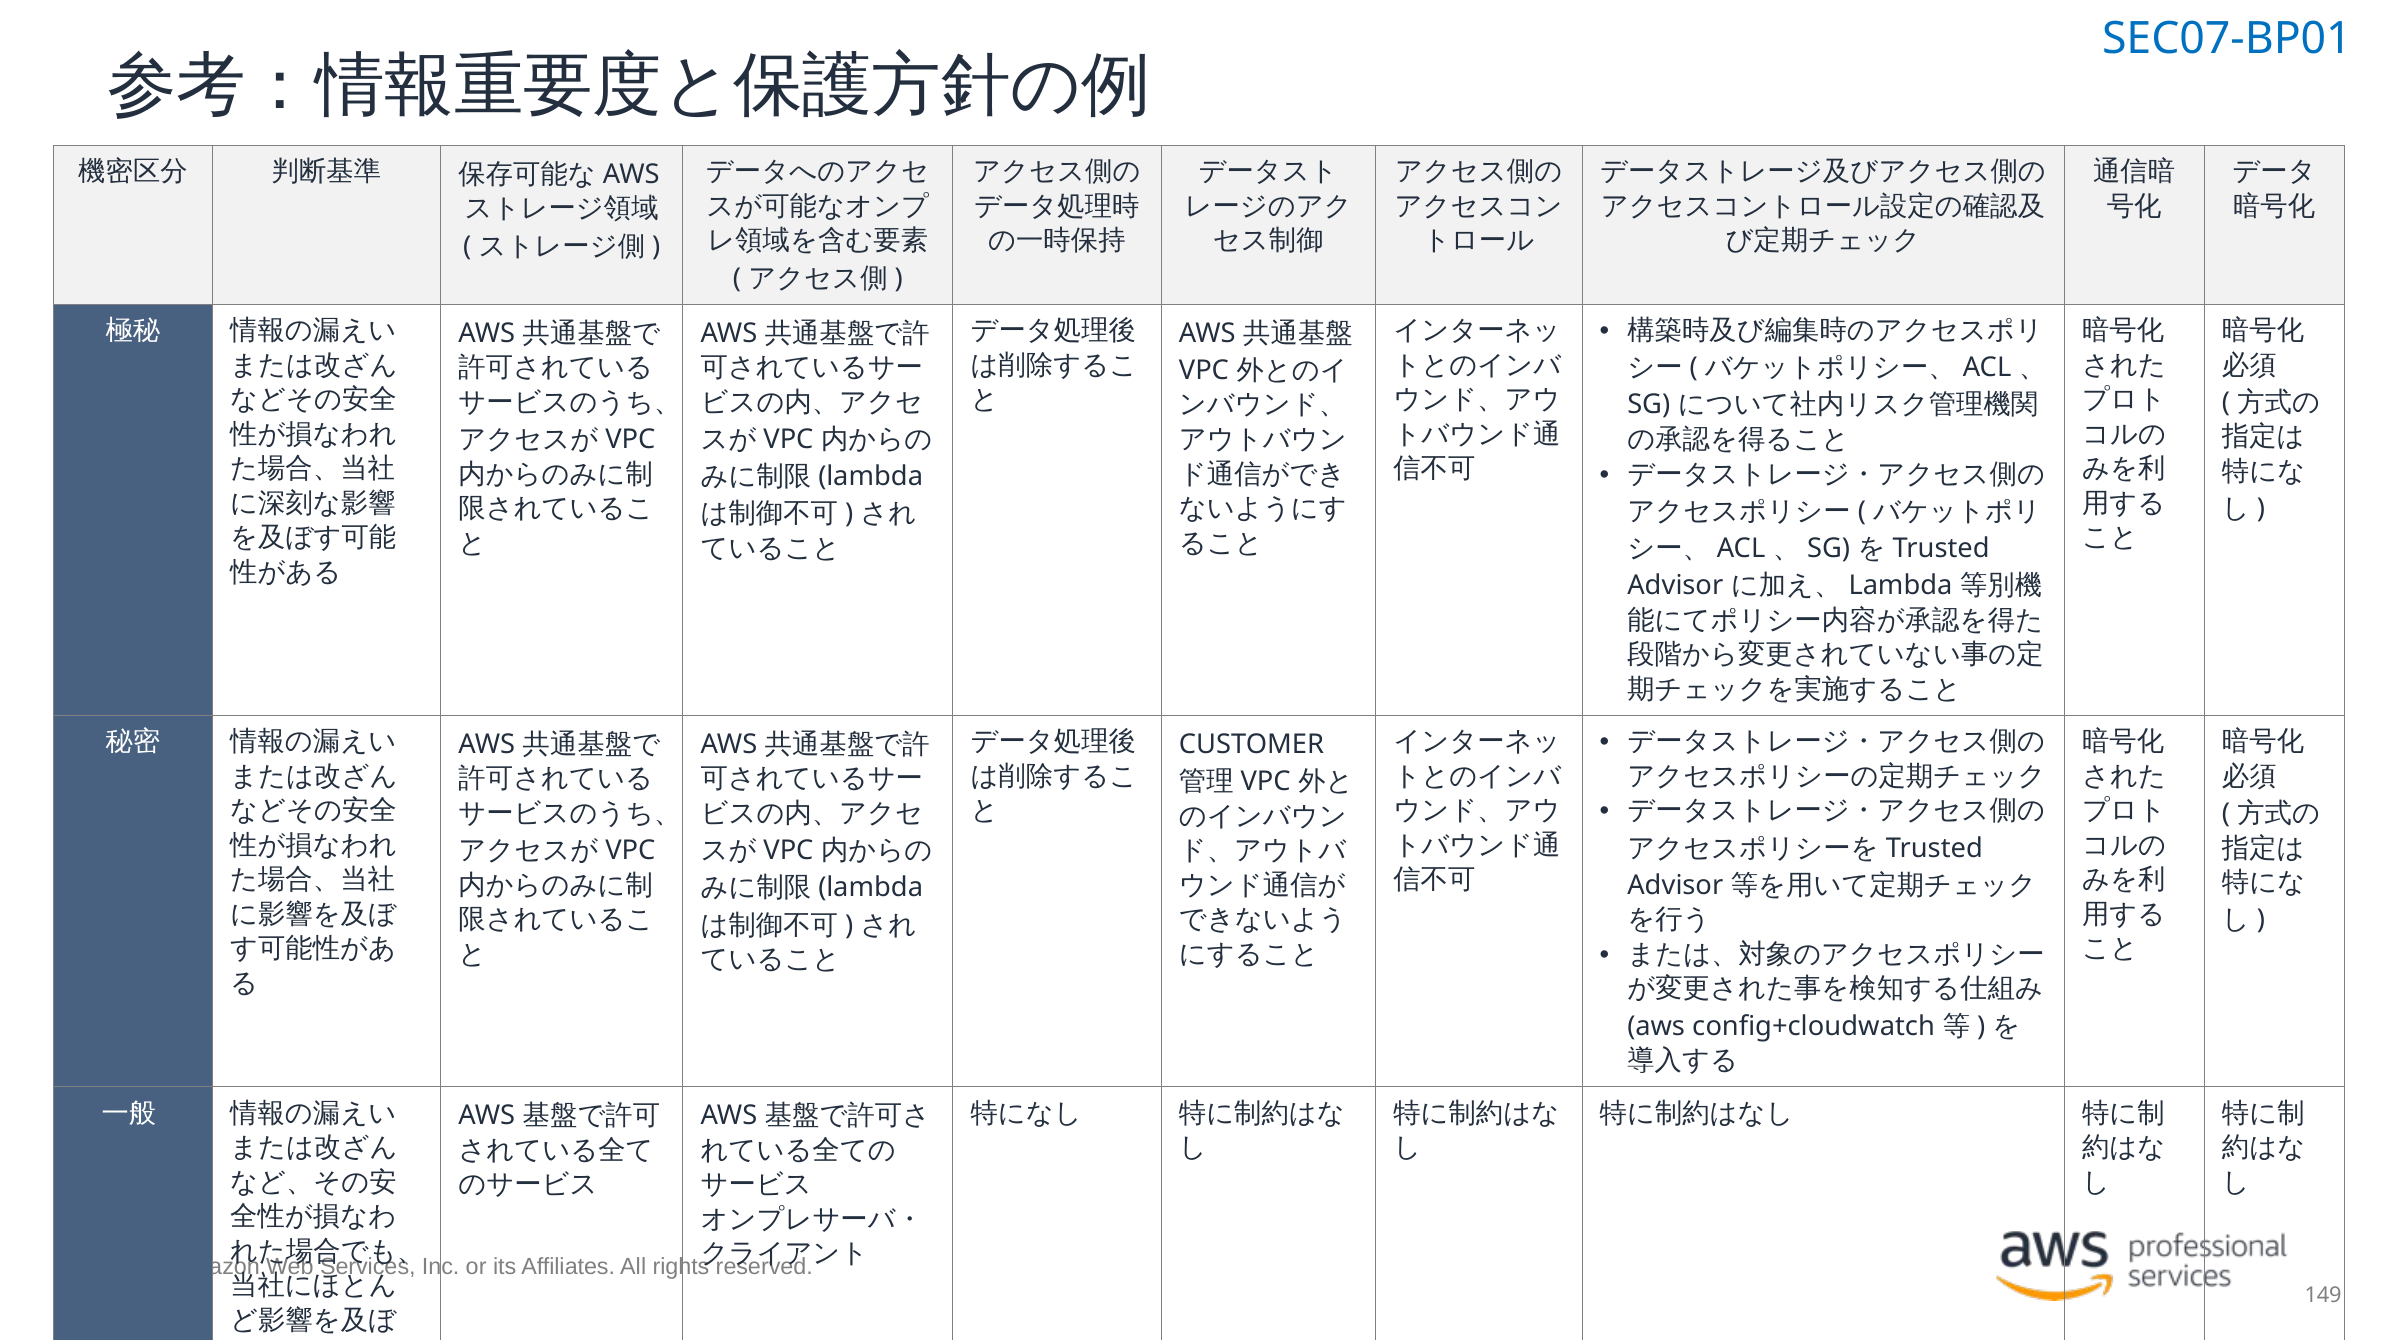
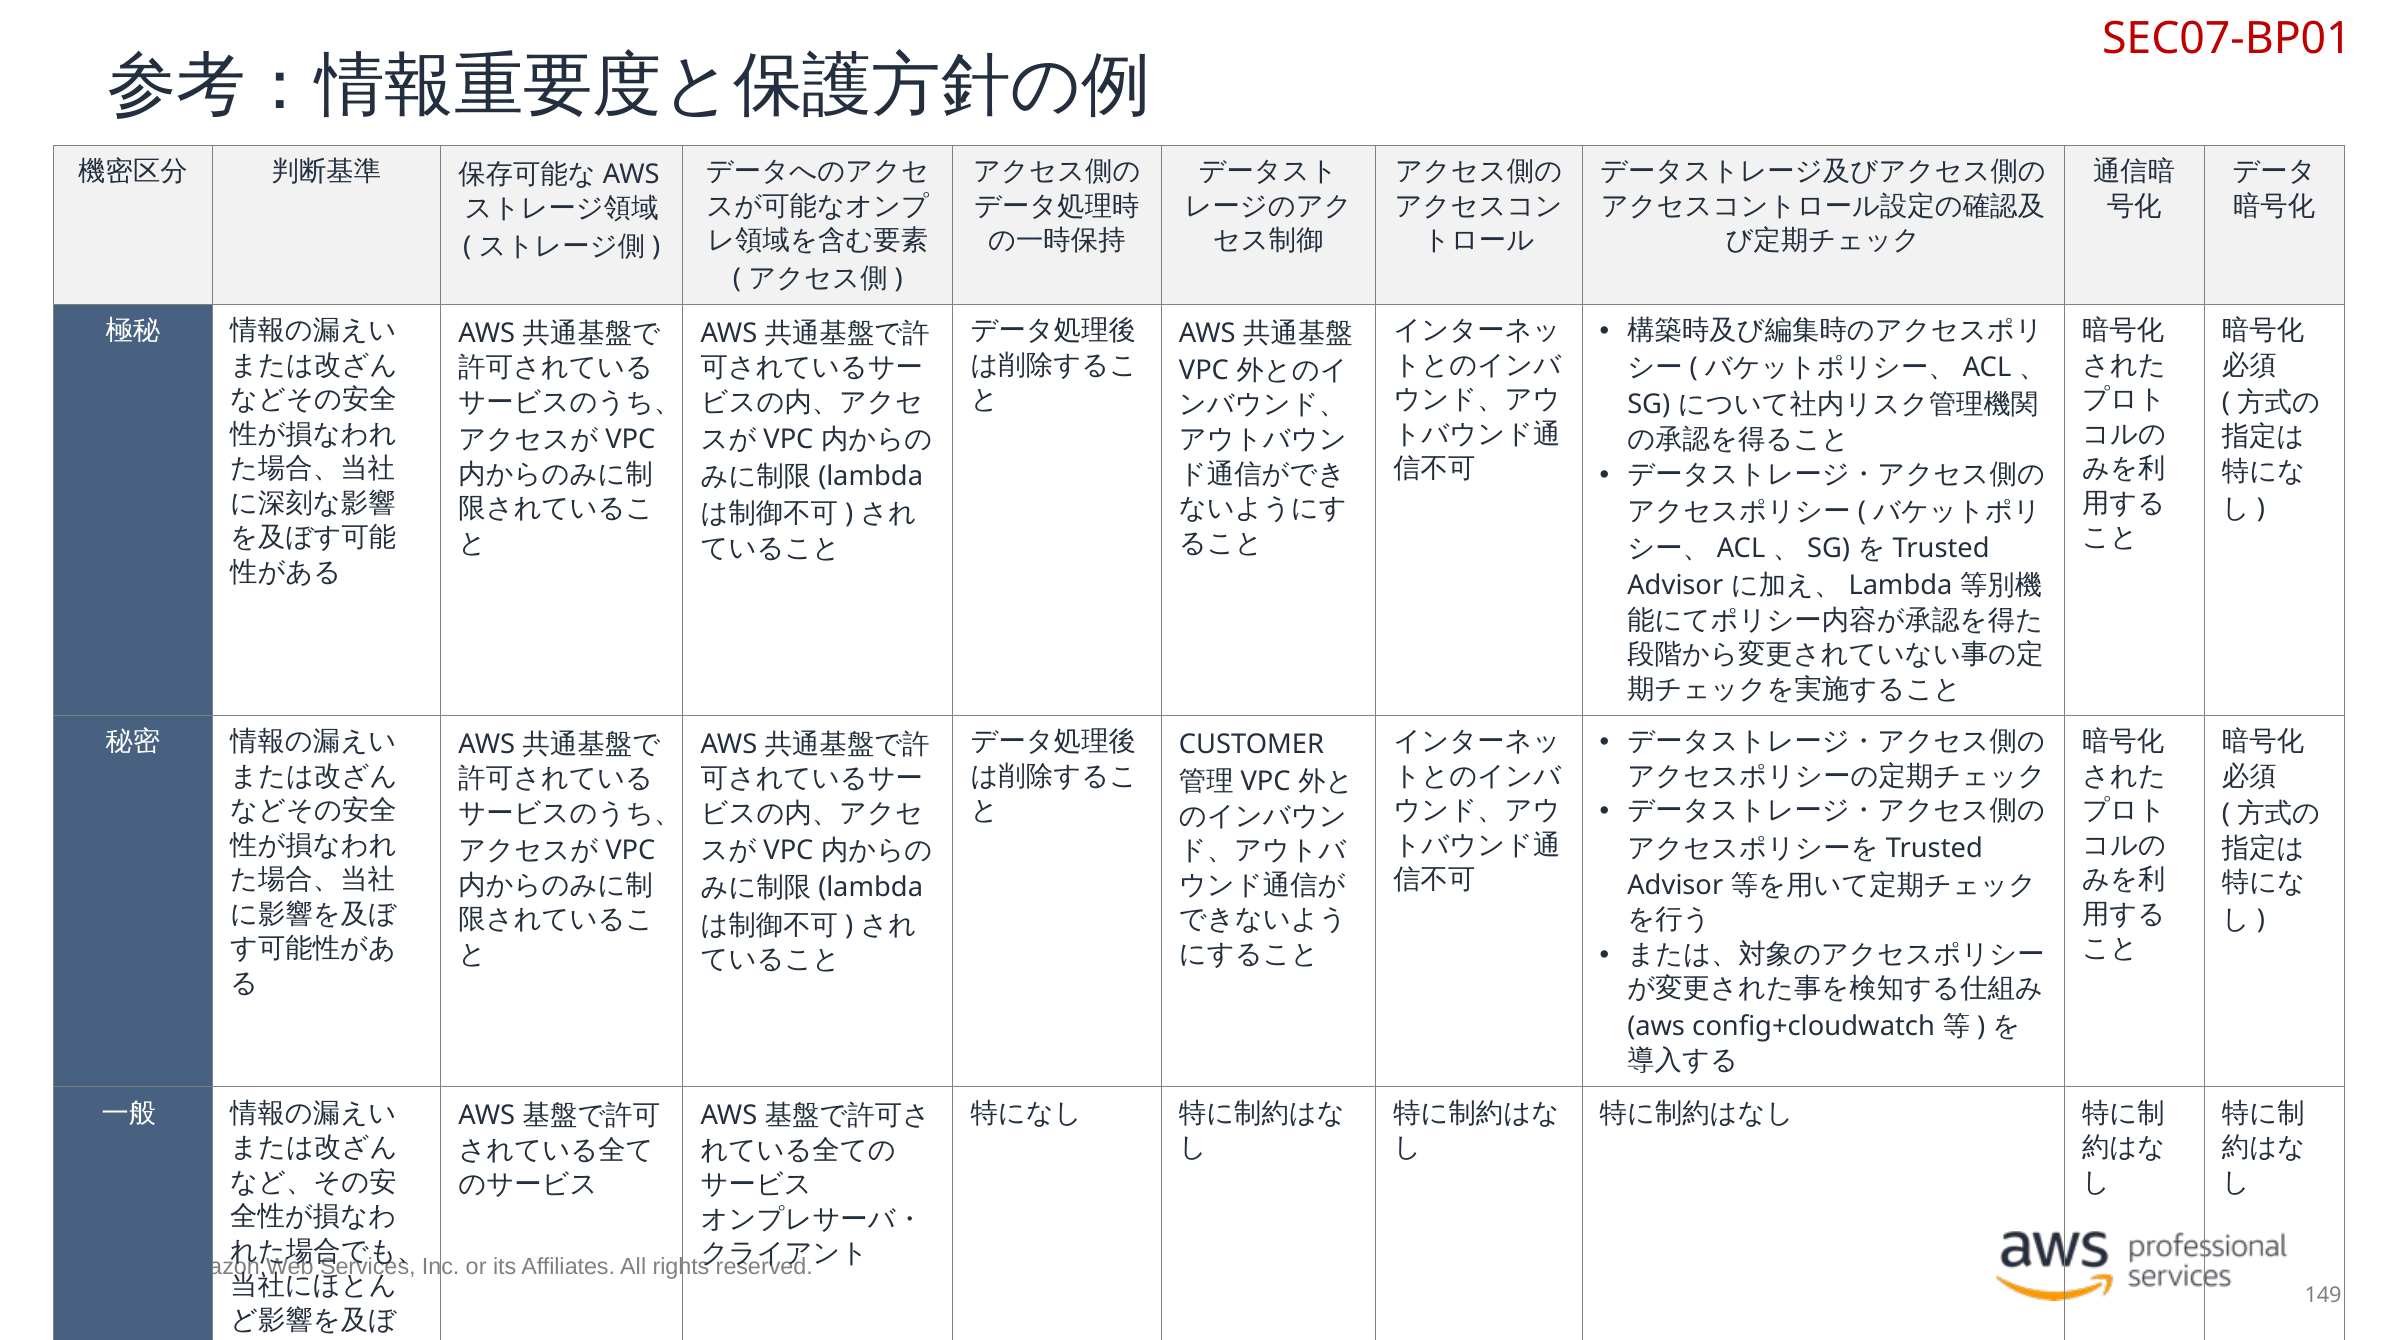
SEC07-BP01 colour: blue -> red
